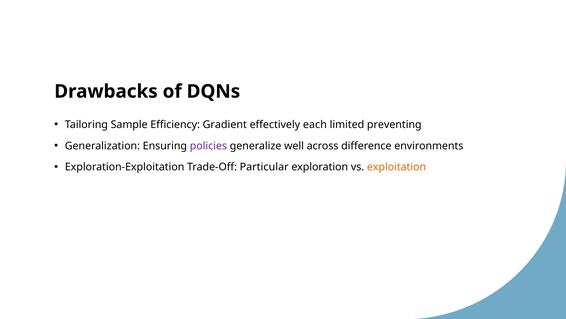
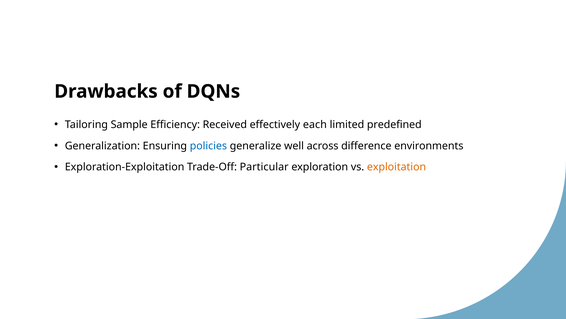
Gradient: Gradient -> Received
preventing: preventing -> predefined
policies colour: purple -> blue
